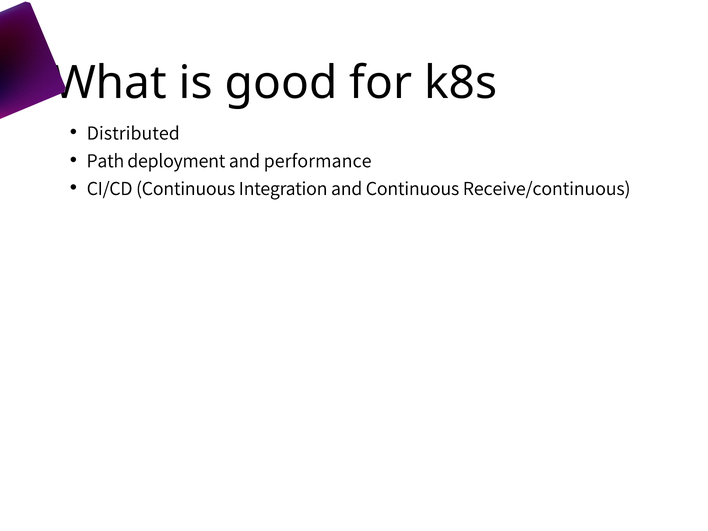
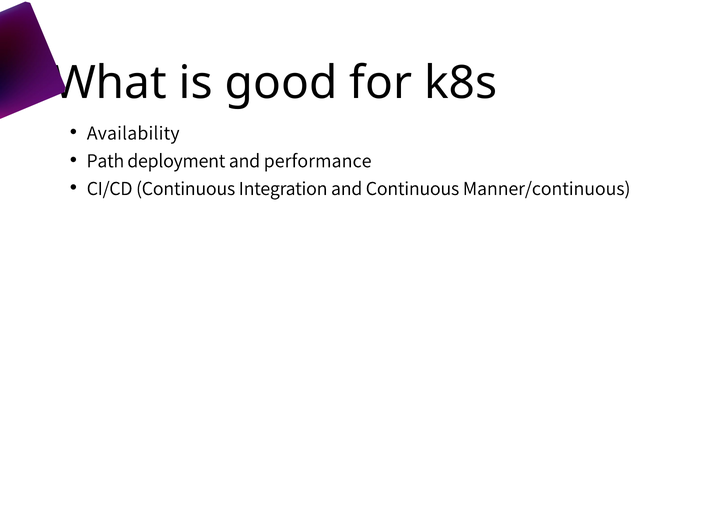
Distributed: Distributed -> Availability
Receive/continuous: Receive/continuous -> Manner/continuous
